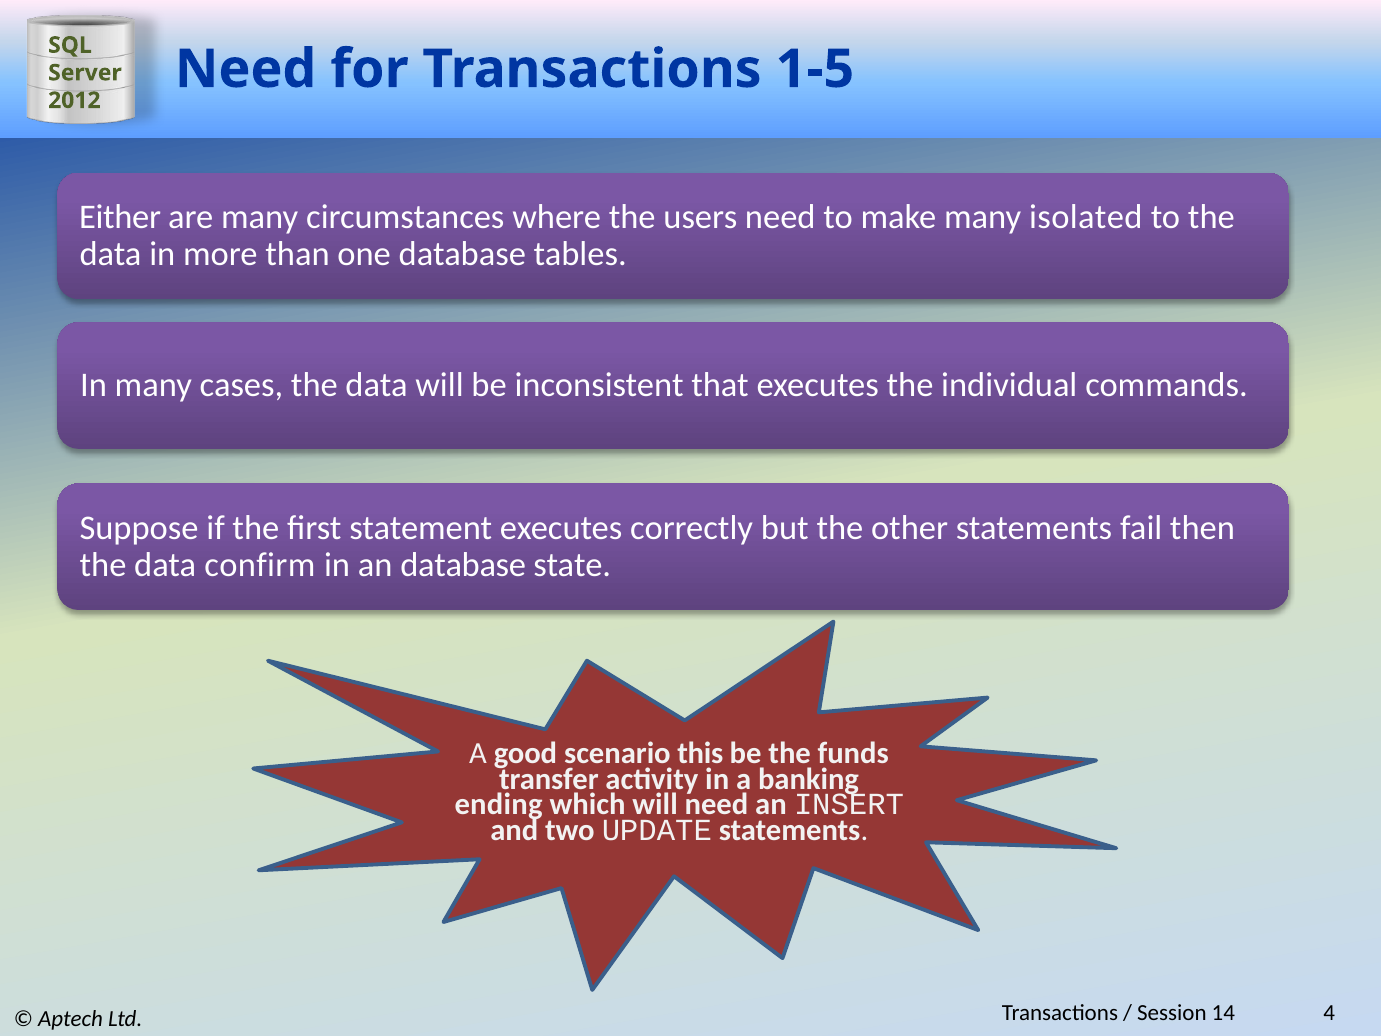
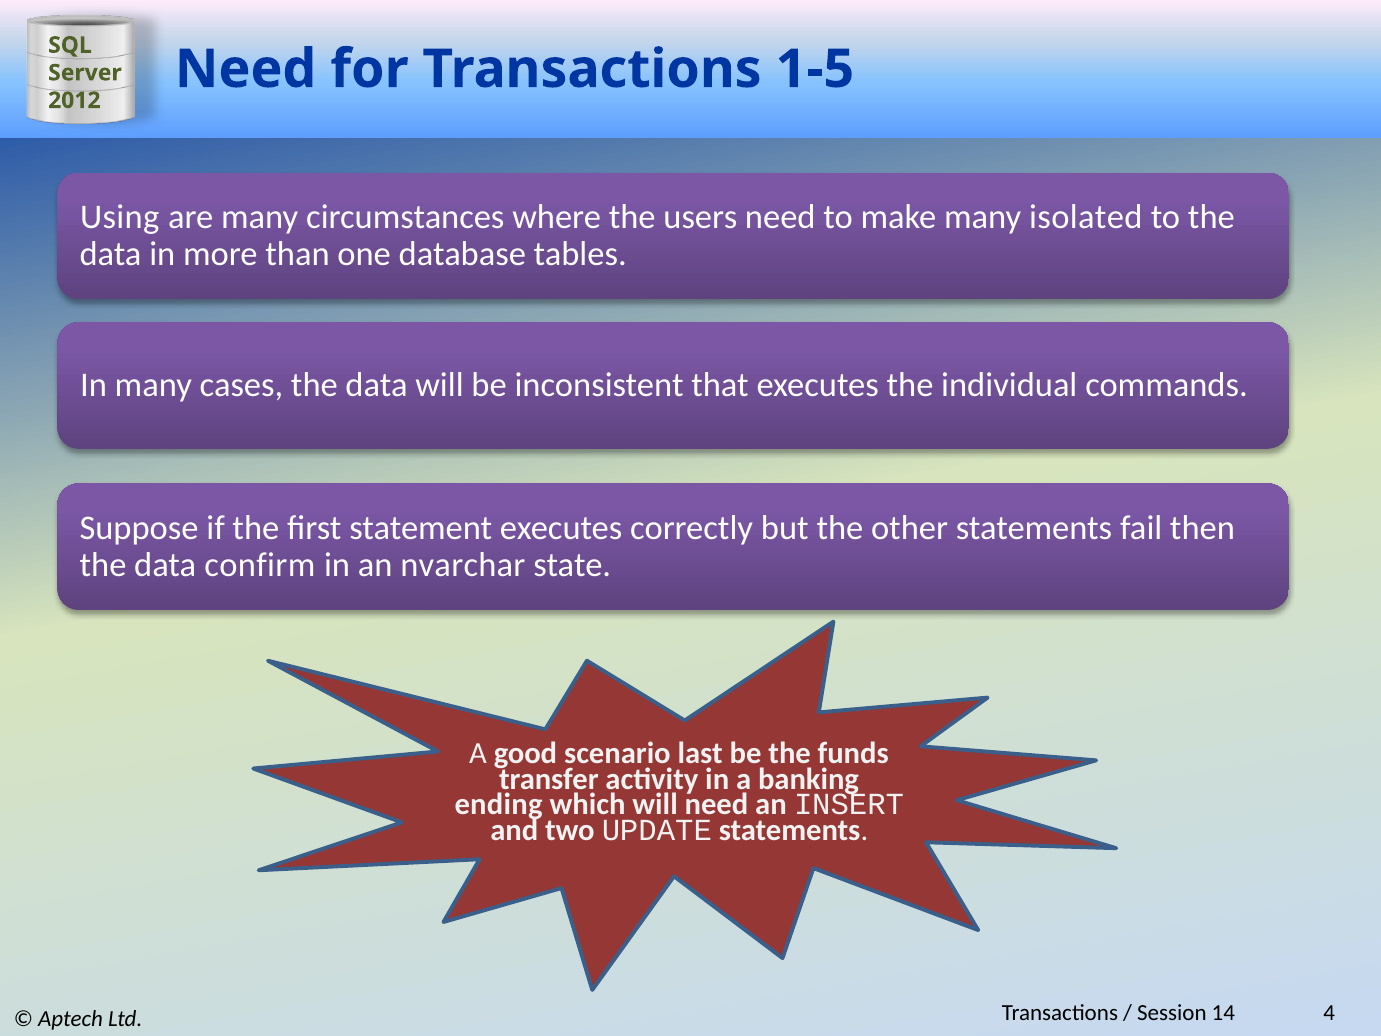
Either: Either -> Using
an database: database -> nvarchar
this: this -> last
